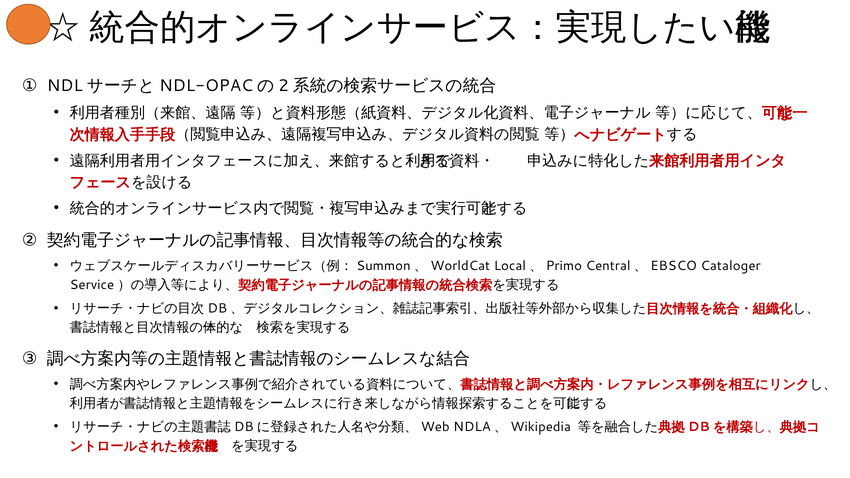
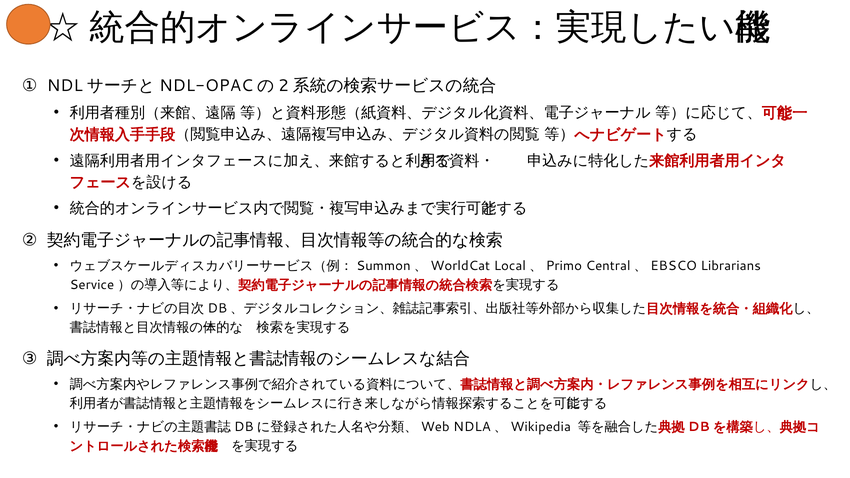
Cataloger: Cataloger -> Librarians
